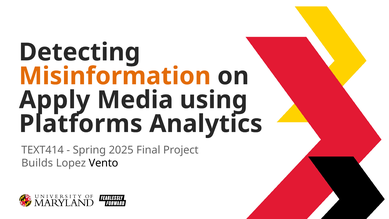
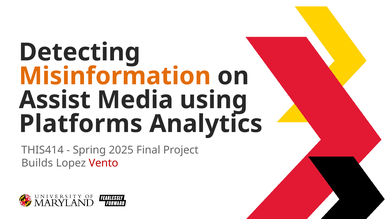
Apply: Apply -> Assist
TEXT414: TEXT414 -> THIS414
Vento colour: black -> red
